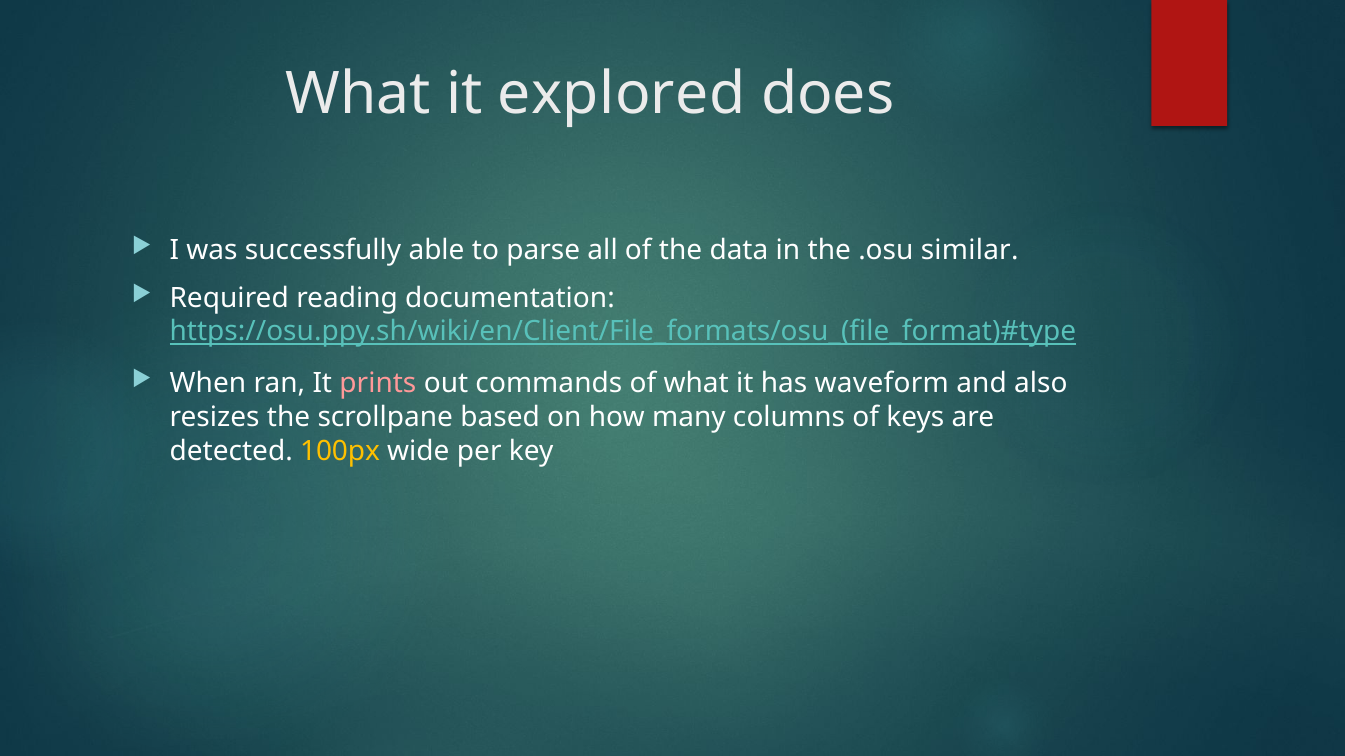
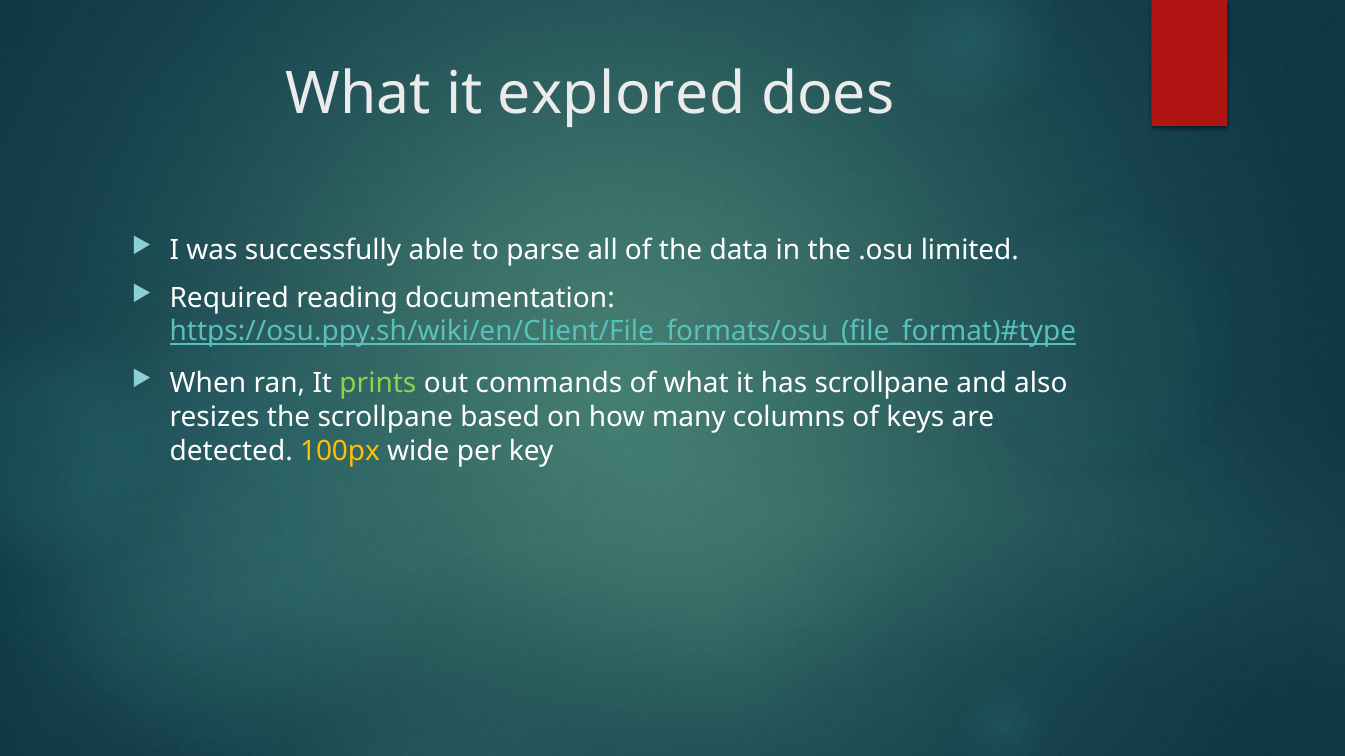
similar: similar -> limited
prints colour: pink -> light green
has waveform: waveform -> scrollpane
